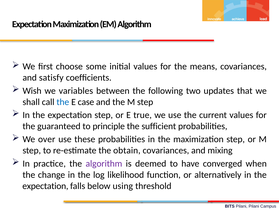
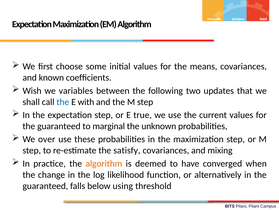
satisfy: satisfy -> known
case: case -> with
principle: principle -> marginal
sufficient: sufficient -> unknown
obtain: obtain -> satisfy
algorithm at (104, 163) colour: purple -> orange
expectation at (45, 185): expectation -> guaranteed
